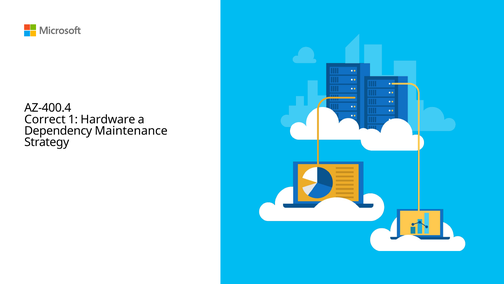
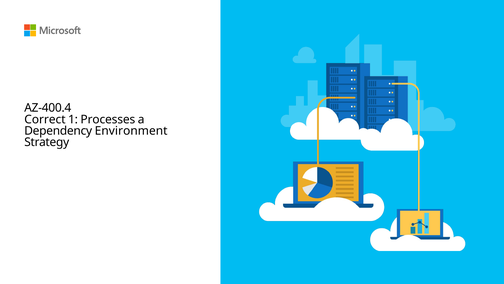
Hardware: Hardware -> Processes
Maintenance: Maintenance -> Environment
